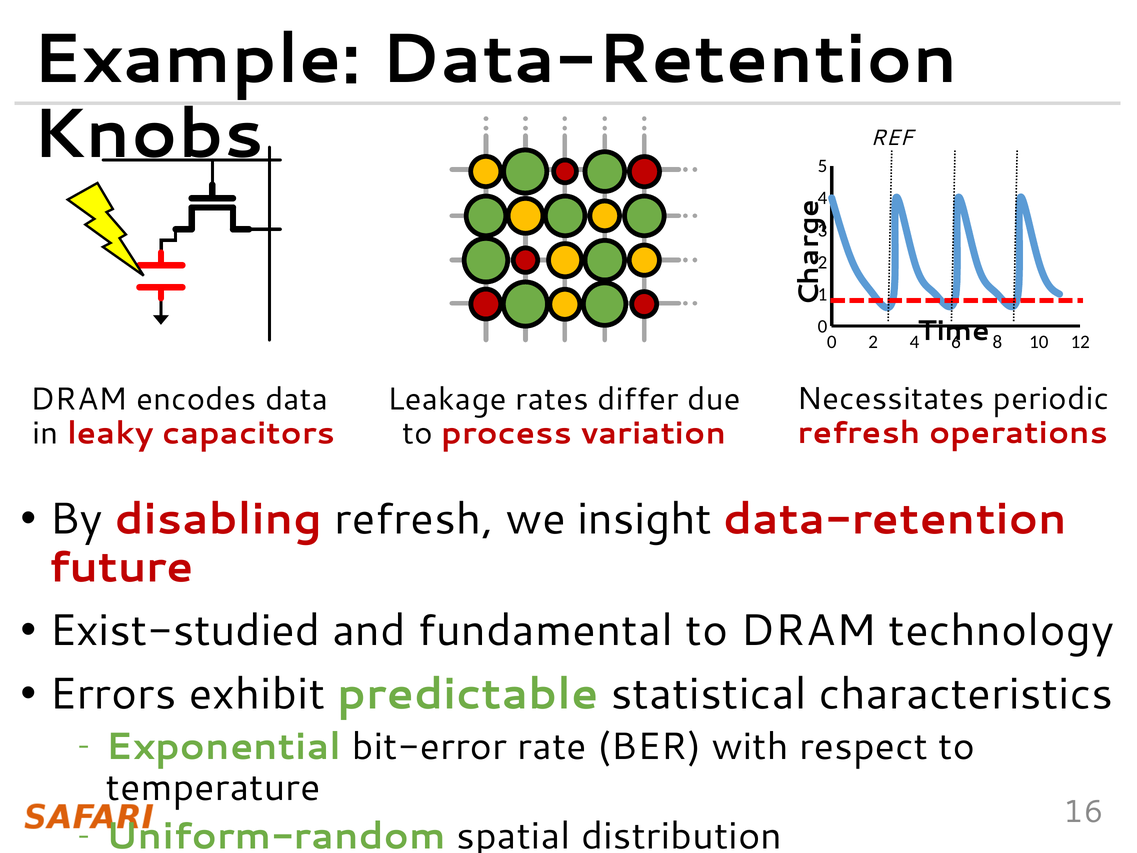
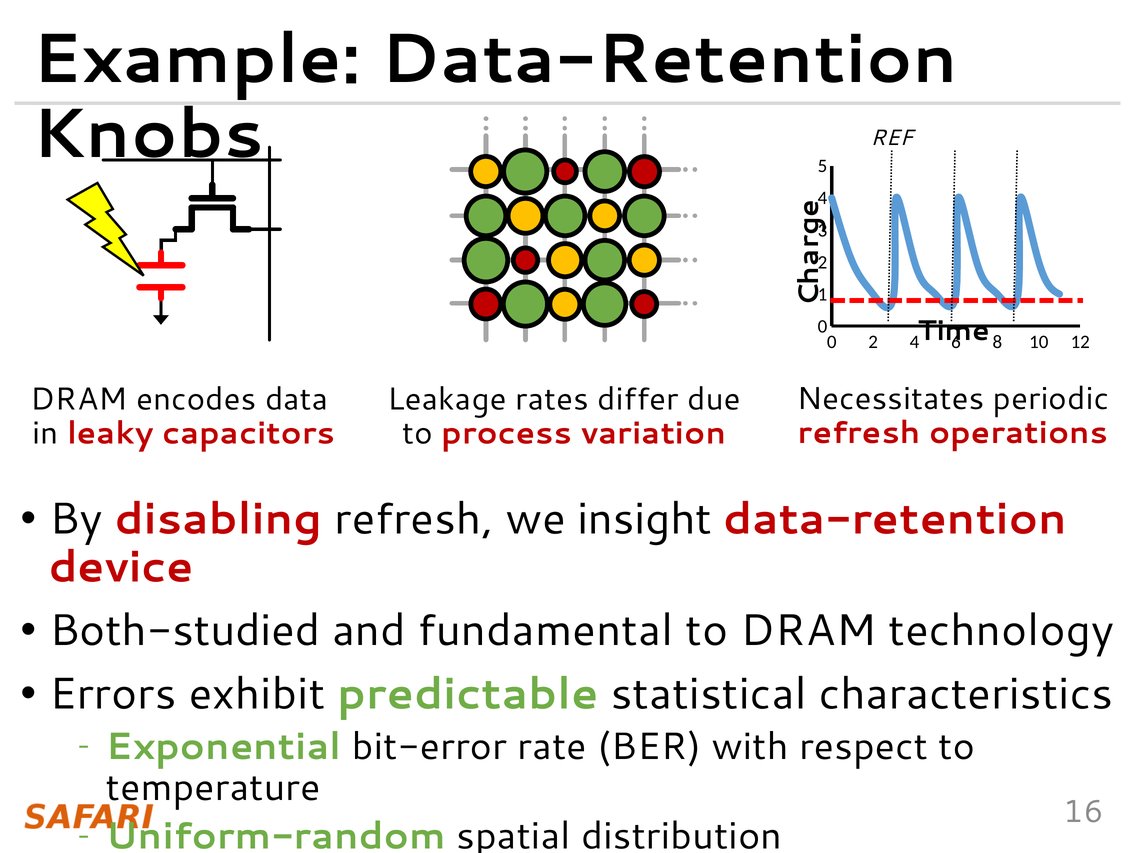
future: future -> device
Exist-studied: Exist-studied -> Both-studied
